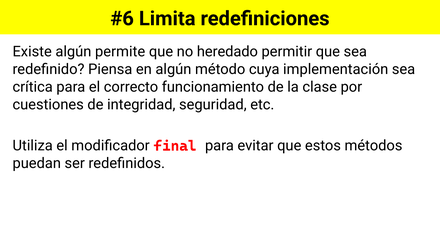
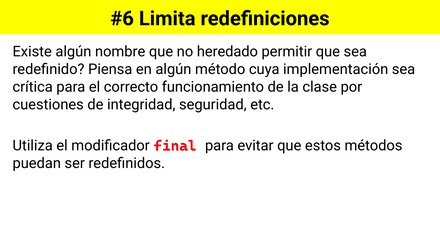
permite: permite -> nombre
